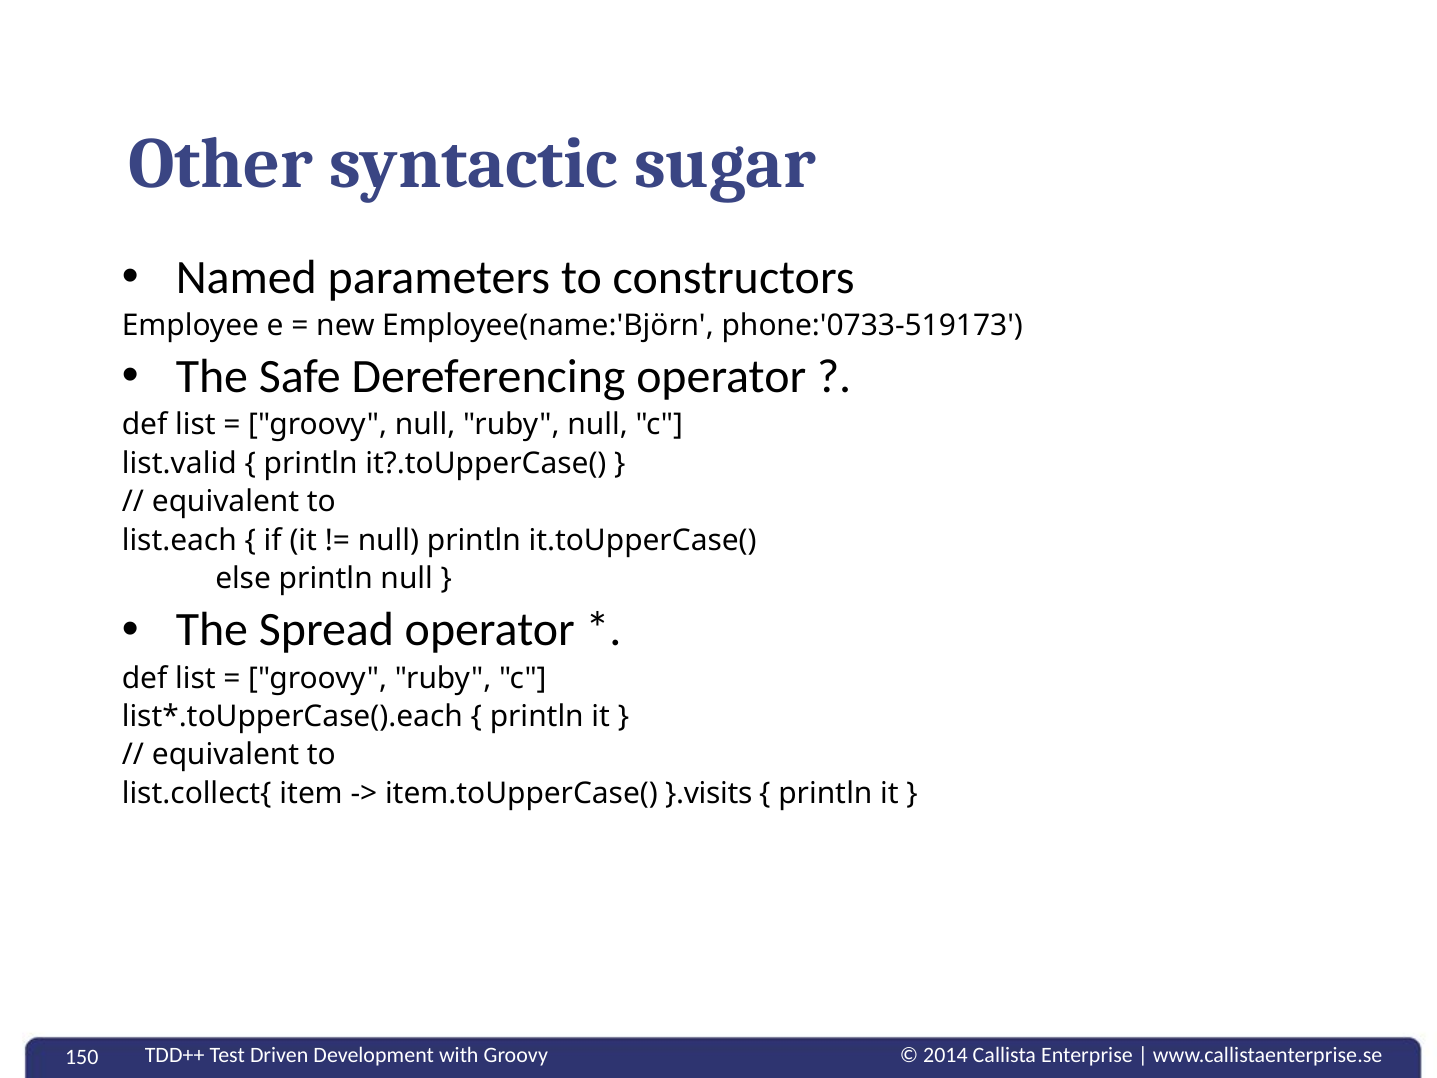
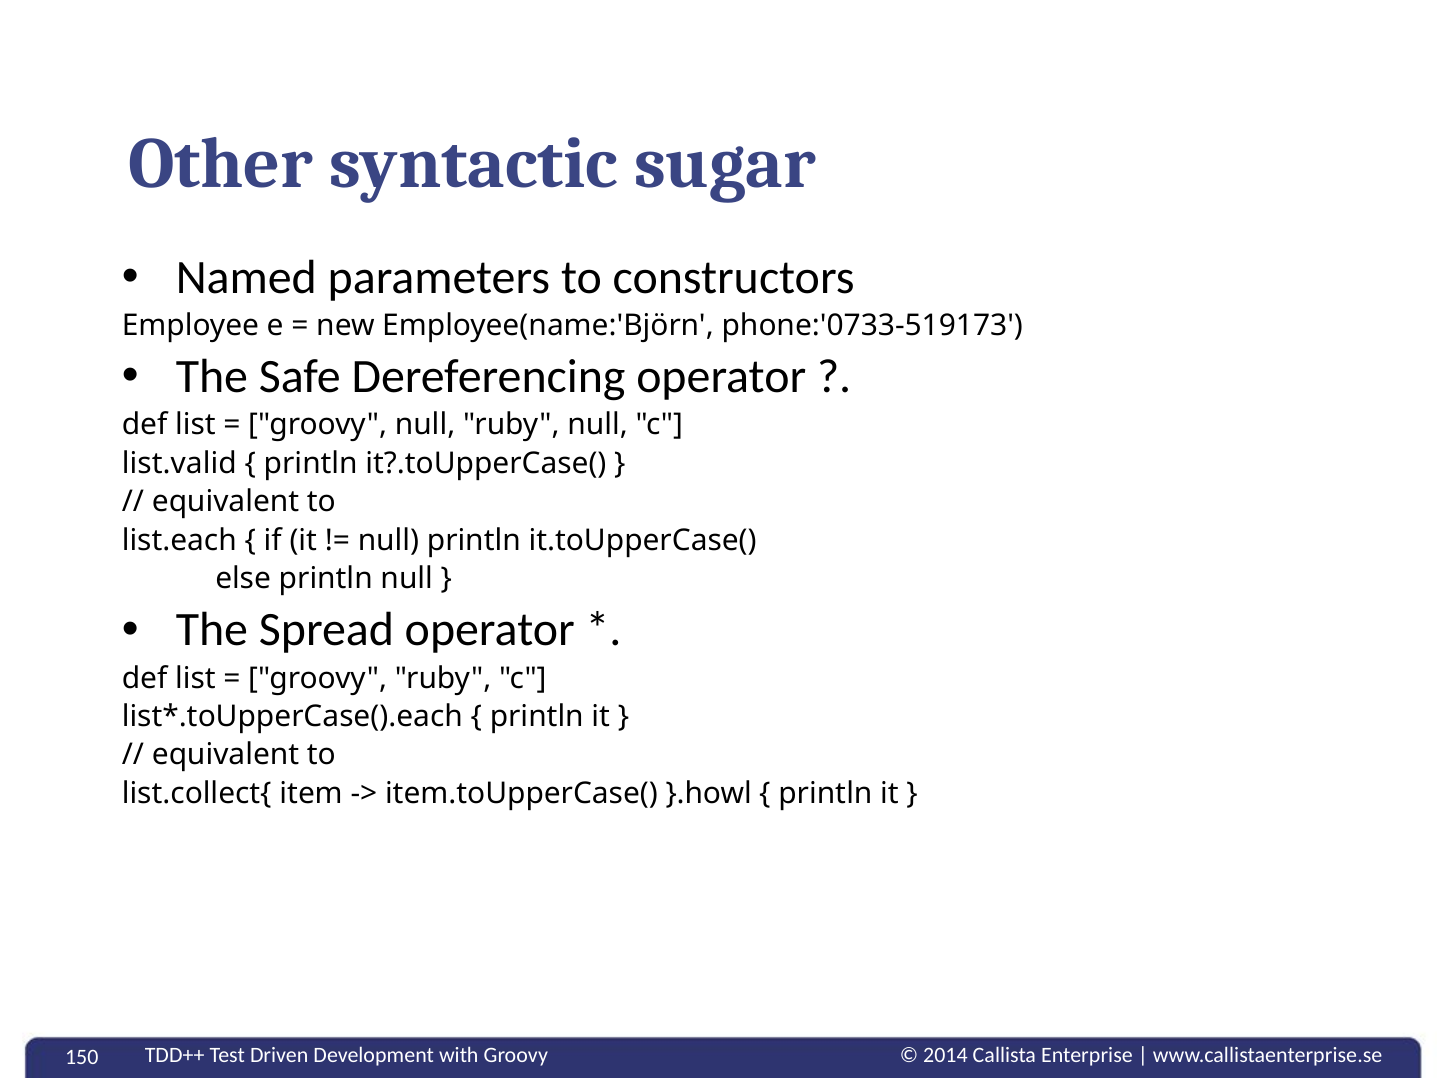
}.visits: }.visits -> }.howl
